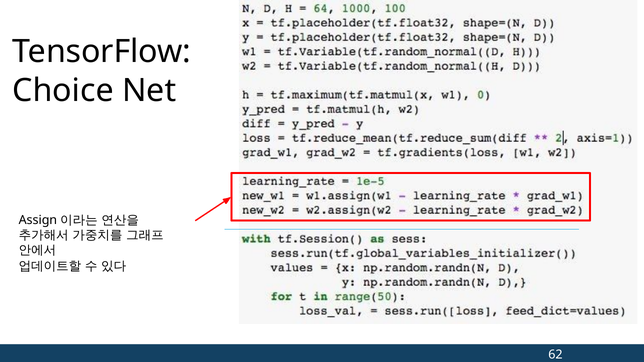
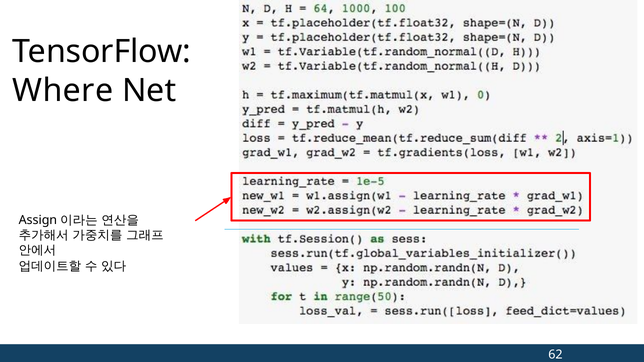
Choice: Choice -> Where
